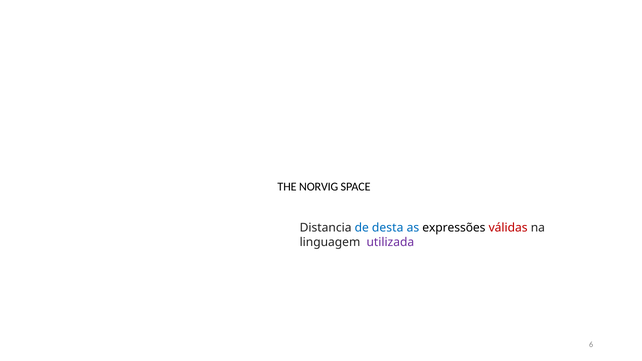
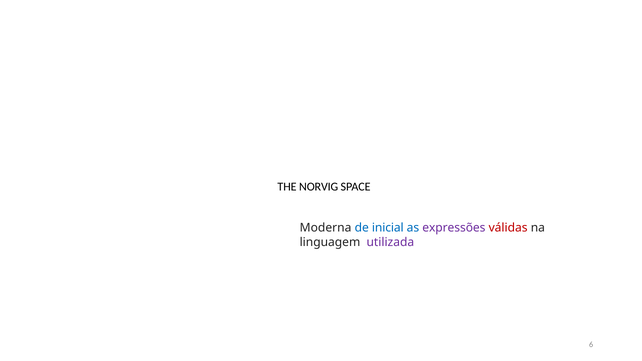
Distancia: Distancia -> Moderna
desta: desta -> inicial
expressões colour: black -> purple
